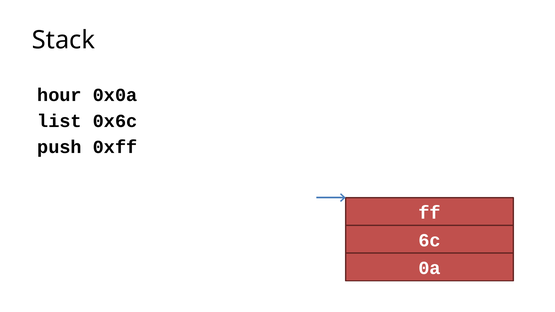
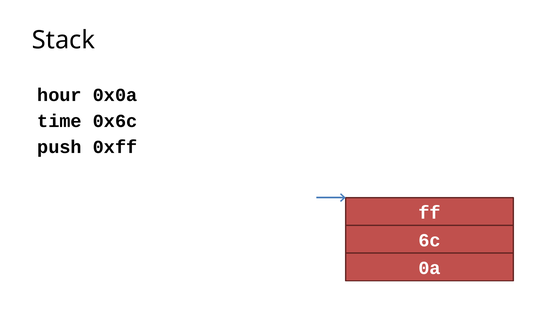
list: list -> time
